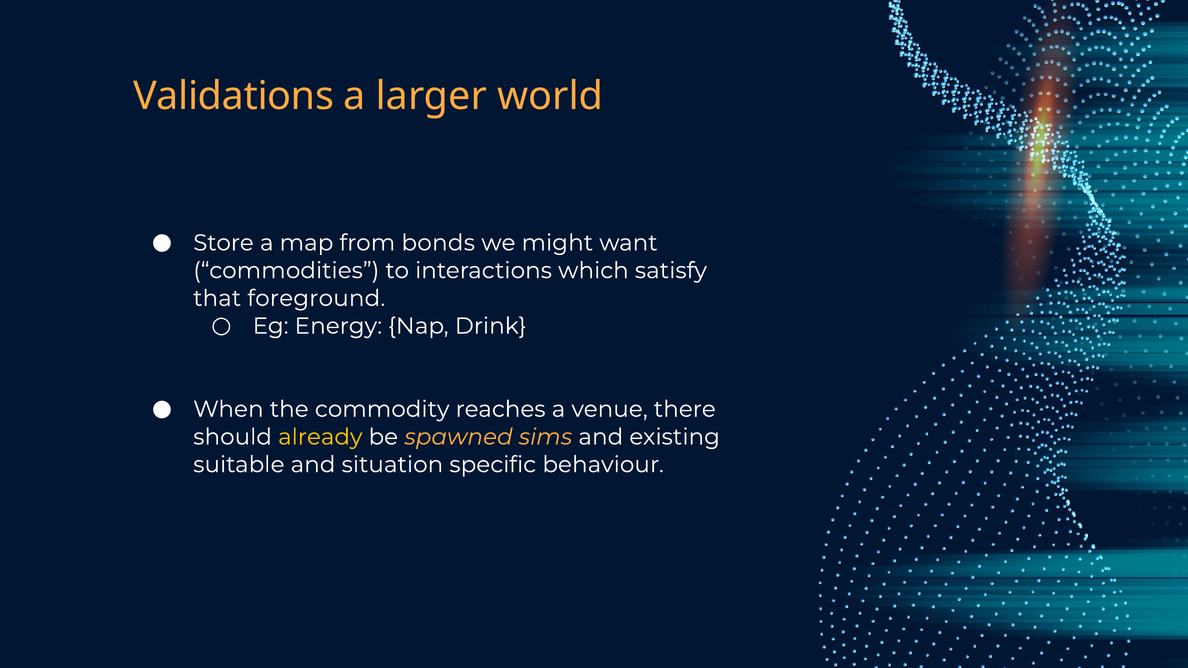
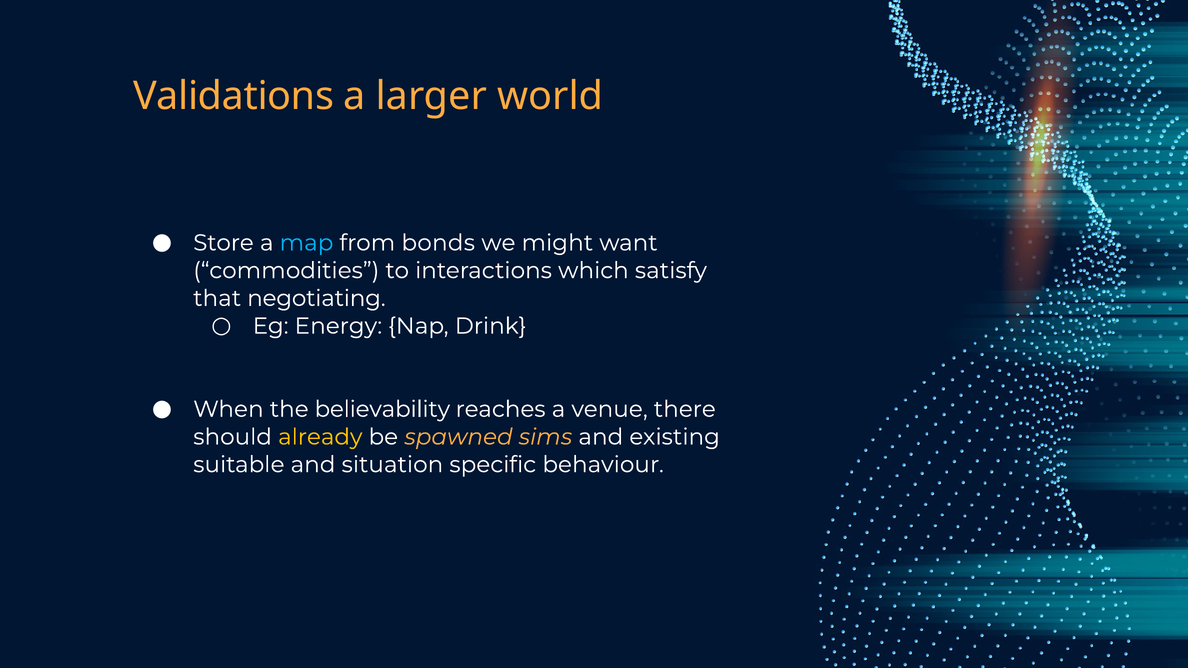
map colour: white -> light blue
foreground: foreground -> negotiating
commodity: commodity -> believability
